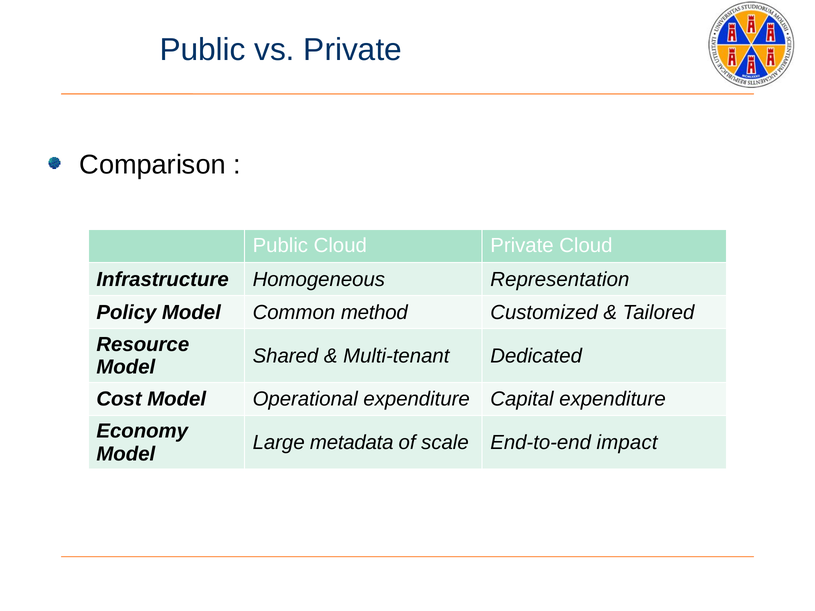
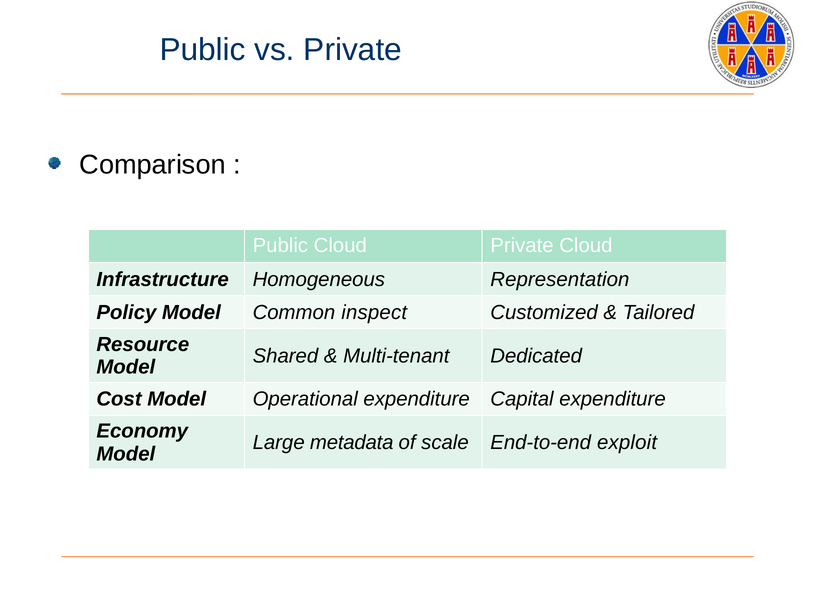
method: method -> inspect
impact: impact -> exploit
